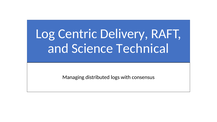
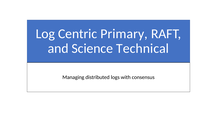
Delivery: Delivery -> Primary
